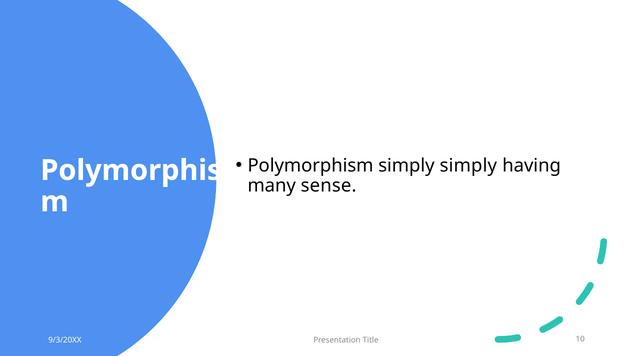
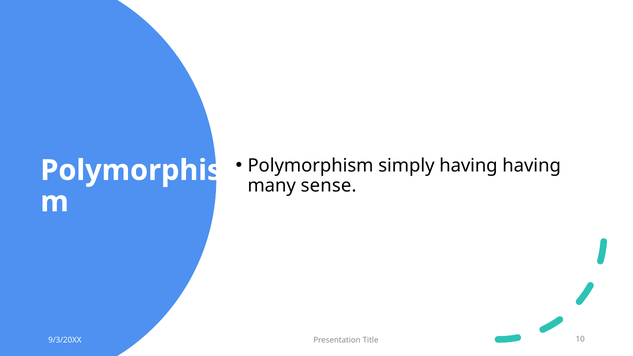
simply simply: simply -> having
